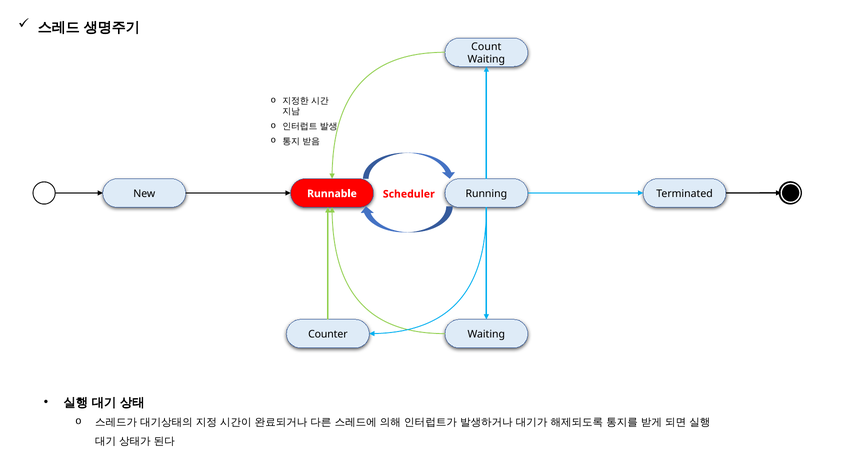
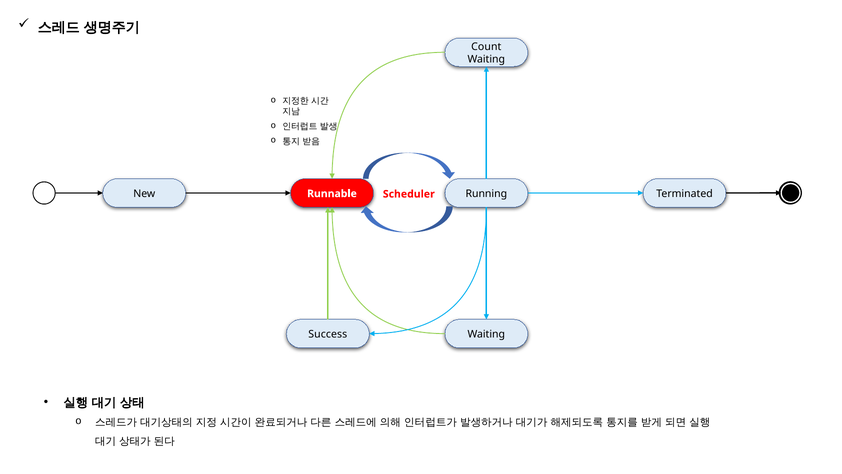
Counter: Counter -> Success
